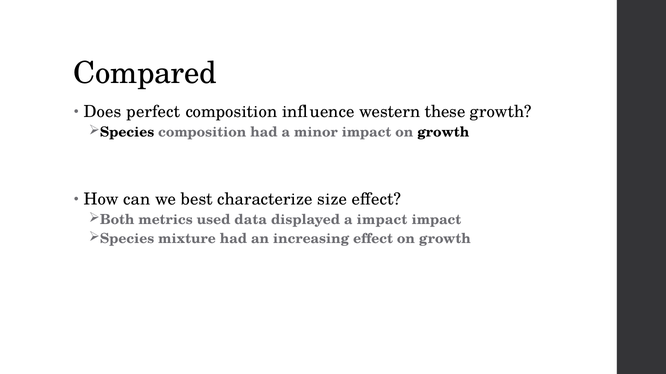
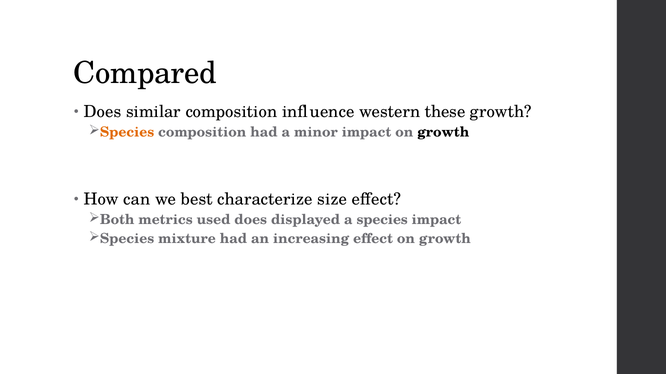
perfect: perfect -> similar
Species at (127, 132) colour: black -> orange
used data: data -> does
a impact: impact -> species
